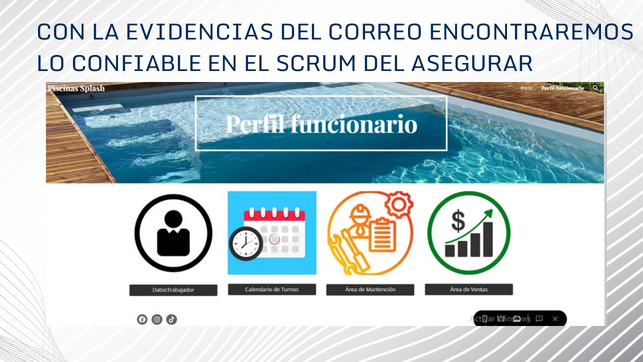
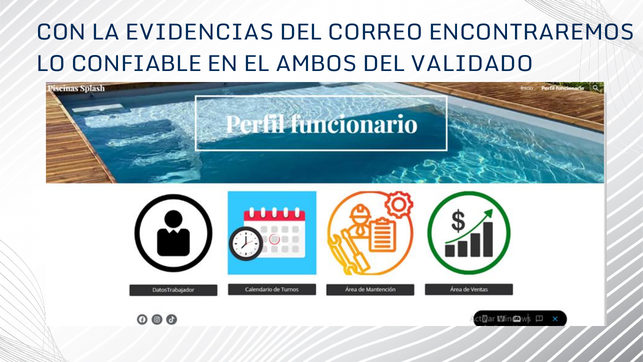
SCRUM: SCRUM -> AMBOS
ASEGURAR: ASEGURAR -> VALIDADO
